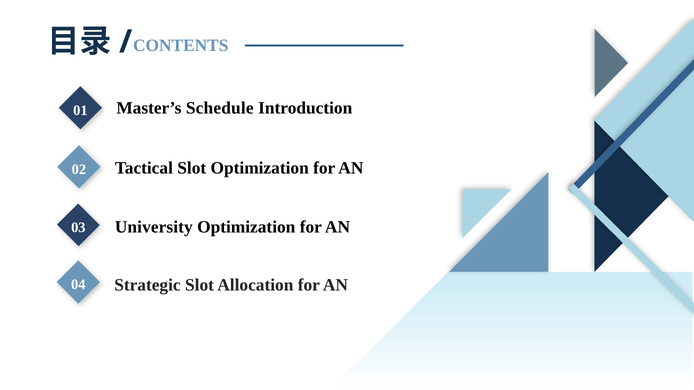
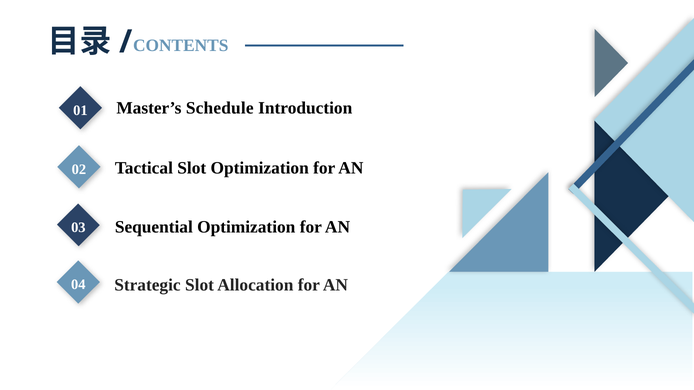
University: University -> Sequential
